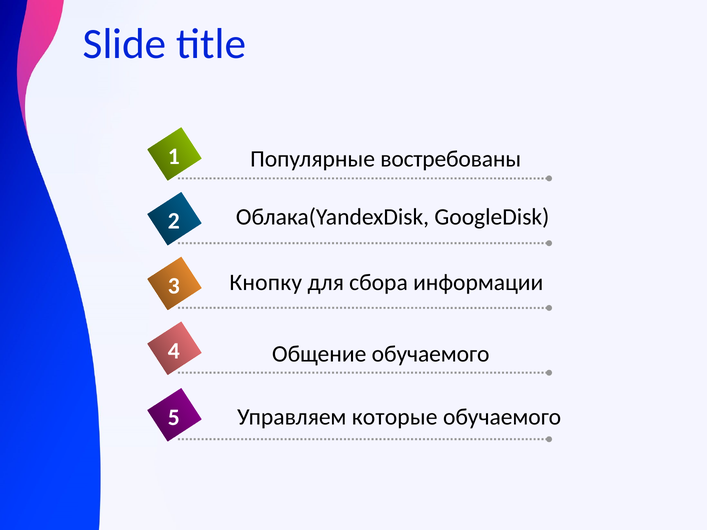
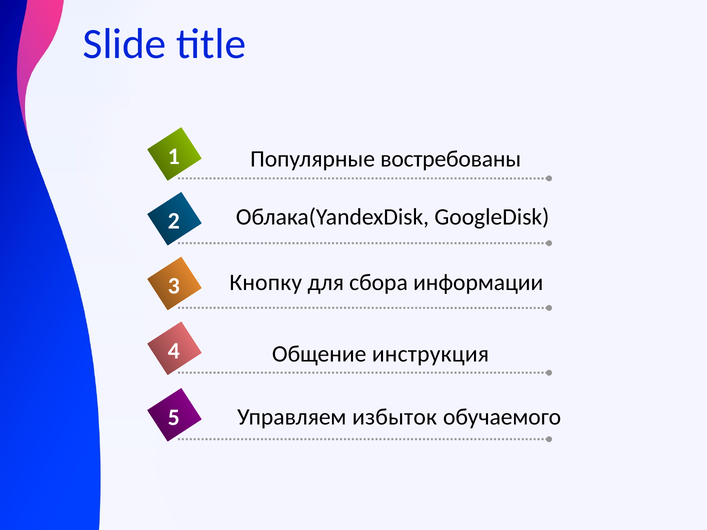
Общение обучаемого: обучаемого -> инструкция
которые: которые -> избыток
